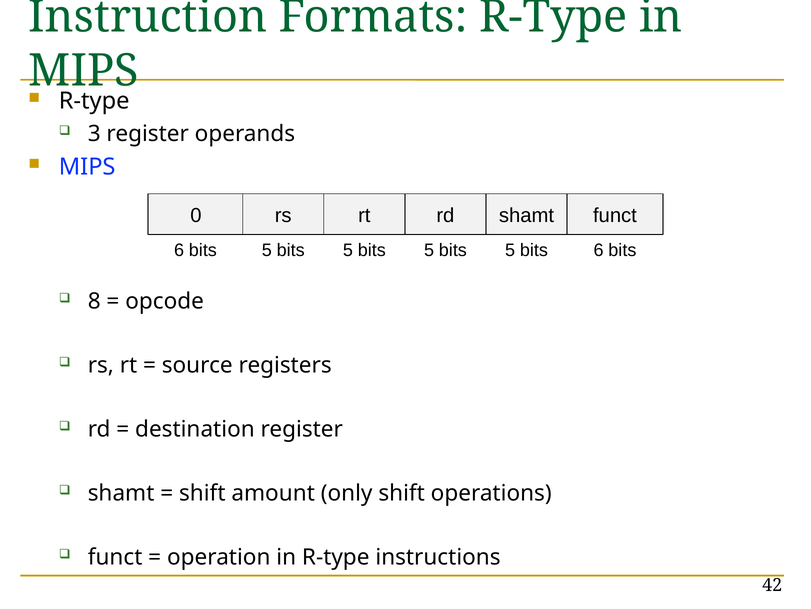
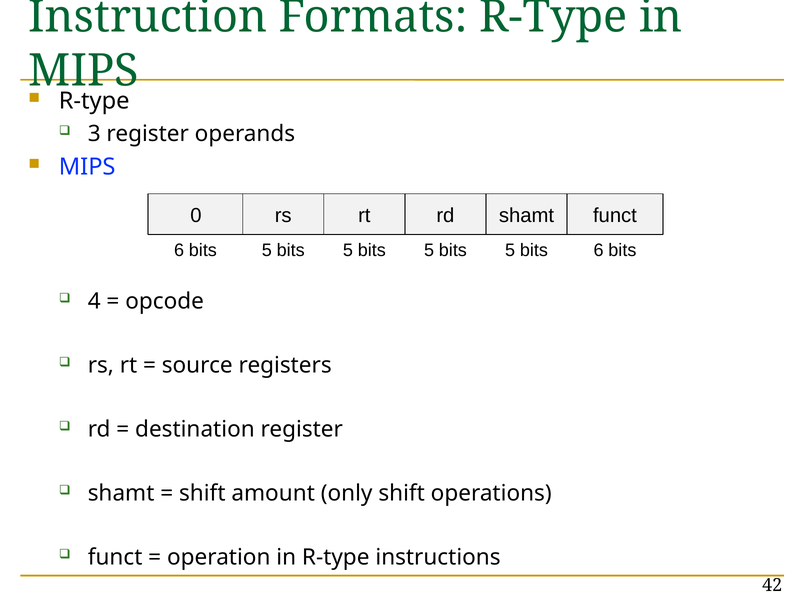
8: 8 -> 4
